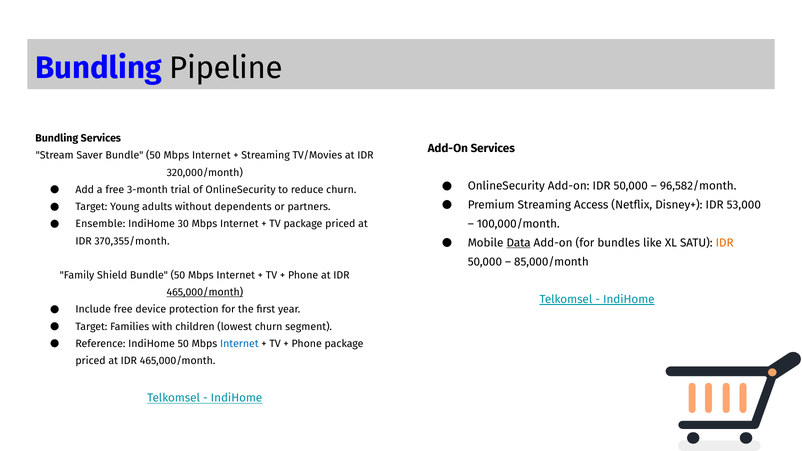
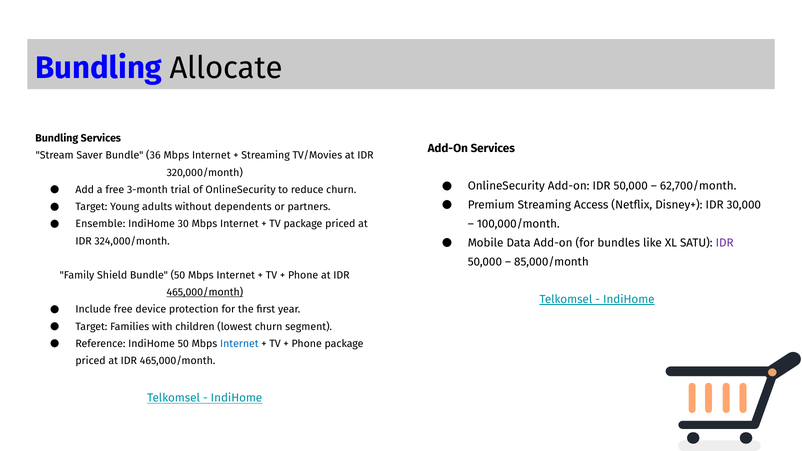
Pipeline: Pipeline -> Allocate
Saver Bundle 50: 50 -> 36
96,582/month: 96,582/month -> 62,700/month
53,000: 53,000 -> 30,000
370,355/month: 370,355/month -> 324,000/month
Data underline: present -> none
IDR at (725, 243) colour: orange -> purple
